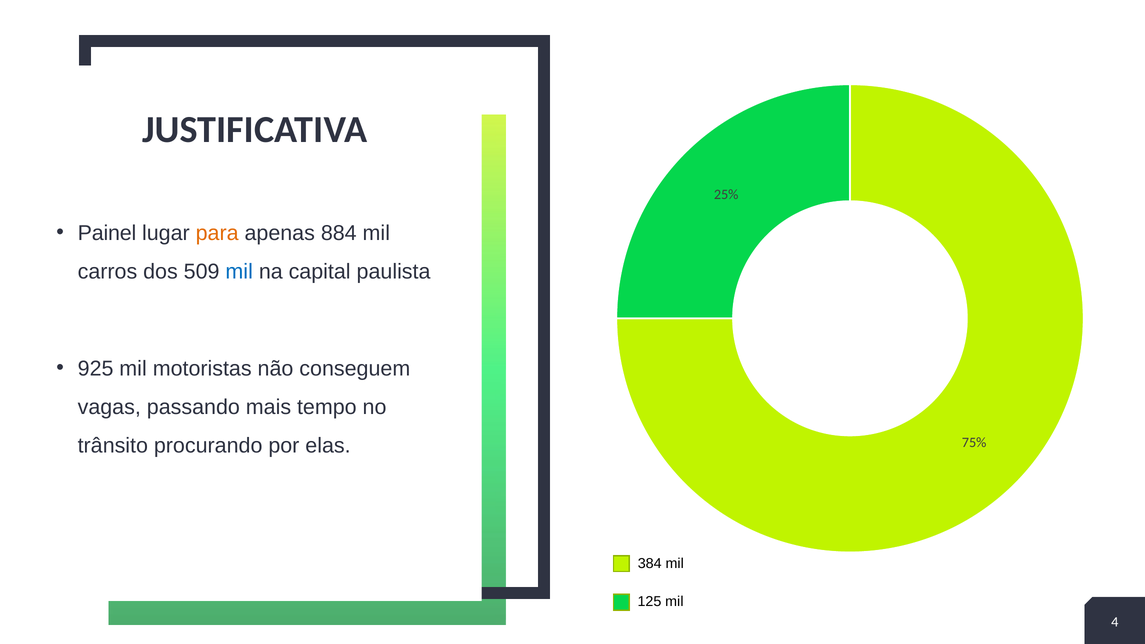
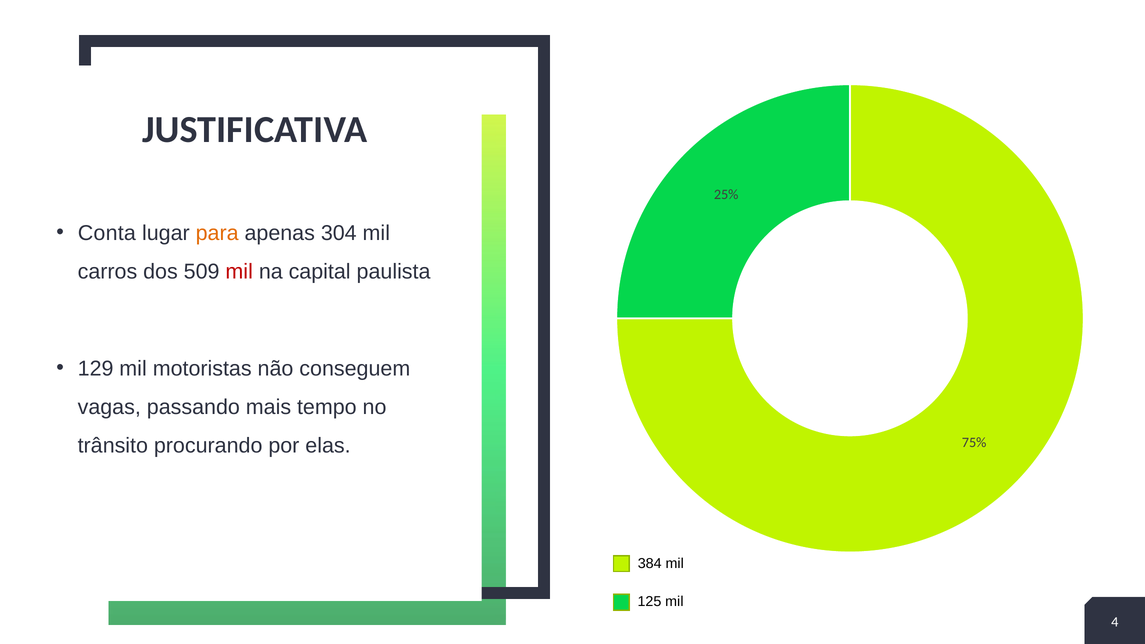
Painel: Painel -> Conta
884: 884 -> 304
mil at (239, 272) colour: blue -> red
925: 925 -> 129
